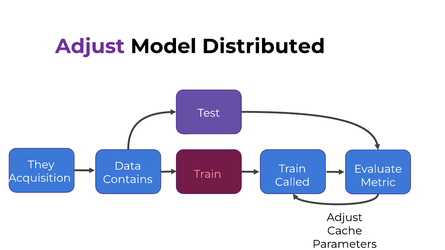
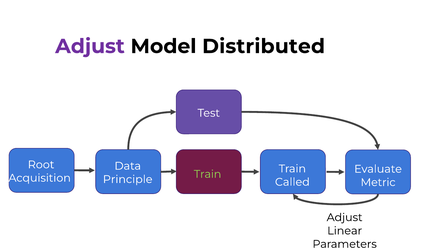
They: They -> Root
Train at (208, 174) colour: pink -> light green
Contains: Contains -> Principle
Cache: Cache -> Linear
